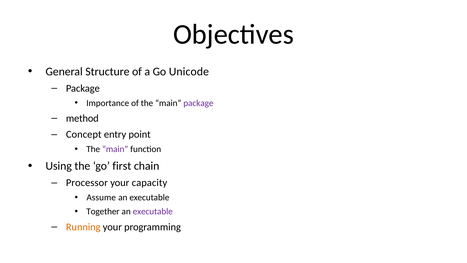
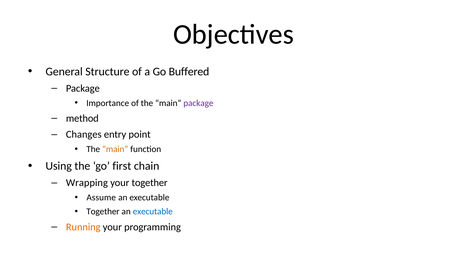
Unicode: Unicode -> Buffered
Concept: Concept -> Changes
main at (115, 149) colour: purple -> orange
Processor: Processor -> Wrapping
your capacity: capacity -> together
executable at (153, 211) colour: purple -> blue
